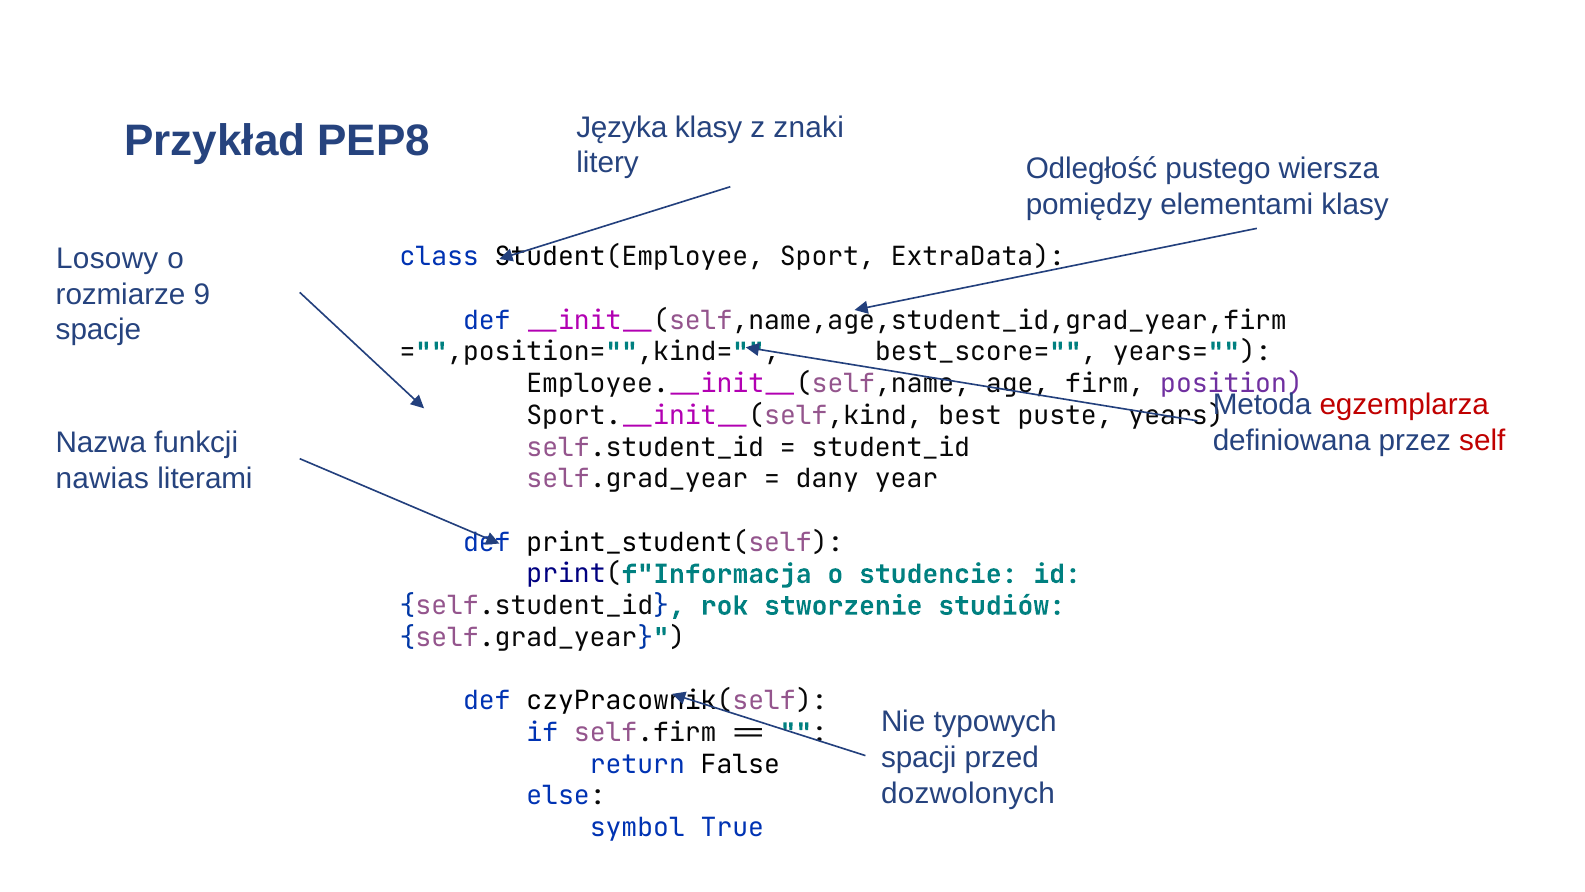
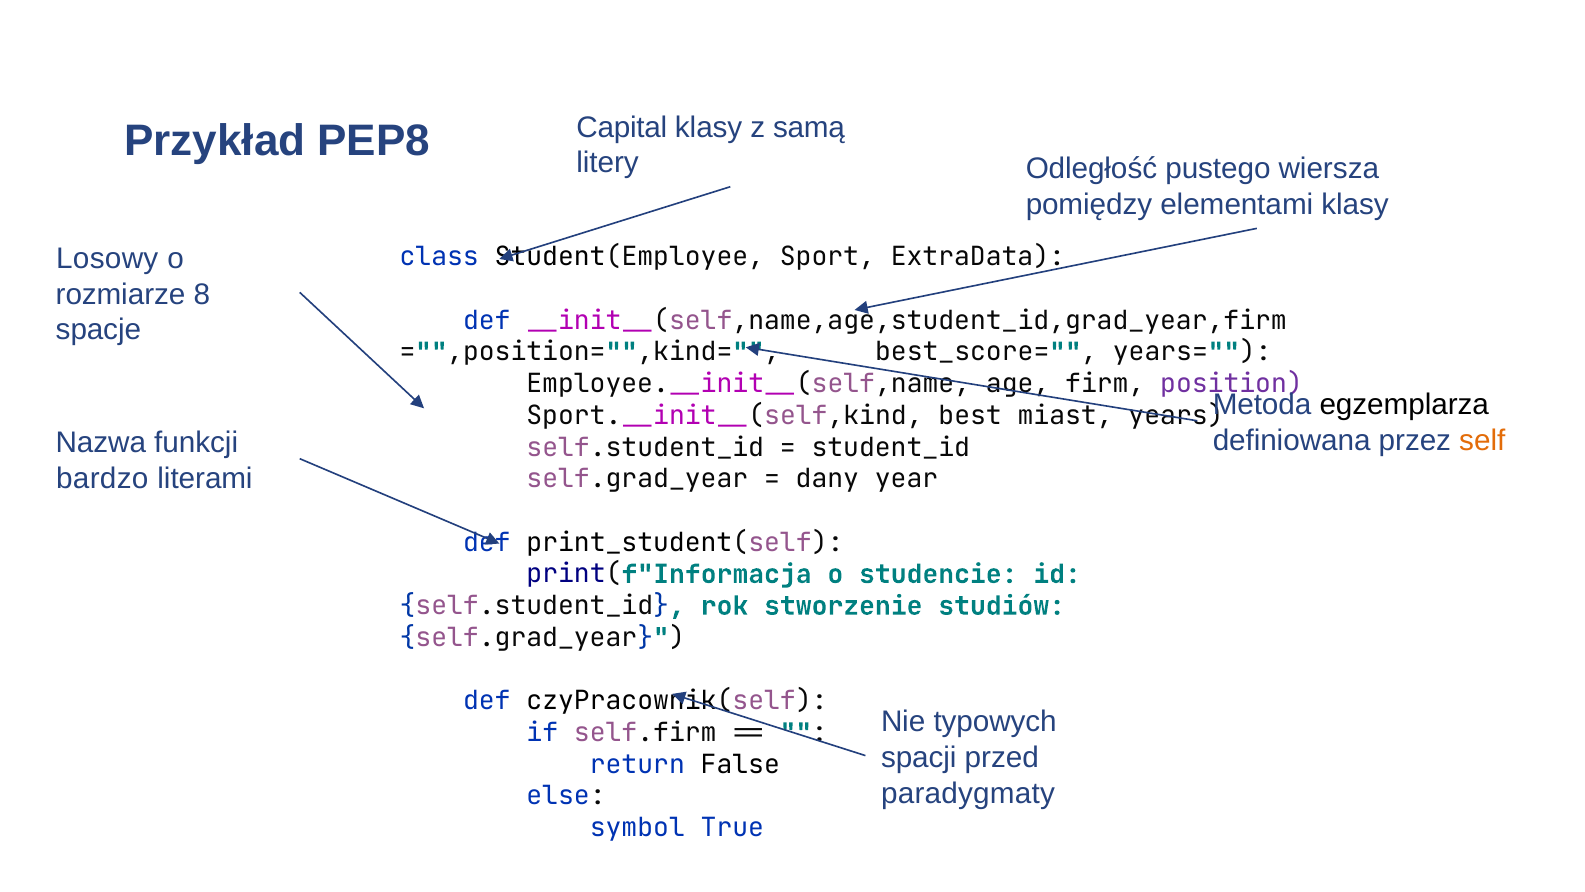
Języka: Języka -> Capital
znaki: znaki -> samą
9: 9 -> 8
egzemplarza colour: red -> black
best_puste: best_puste -> best_miast
self colour: red -> orange
nawias: nawias -> bardzo
dozwolonych: dozwolonych -> paradygmaty
